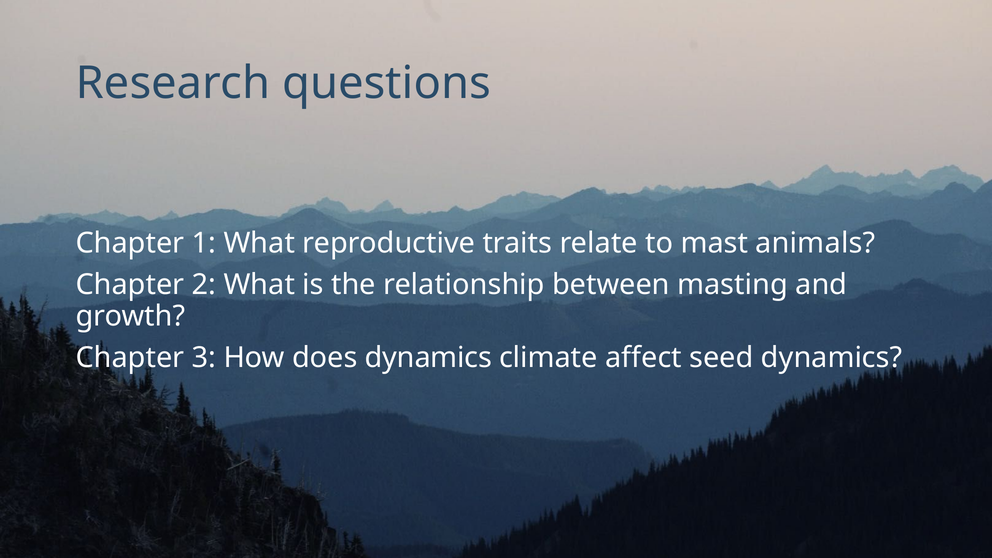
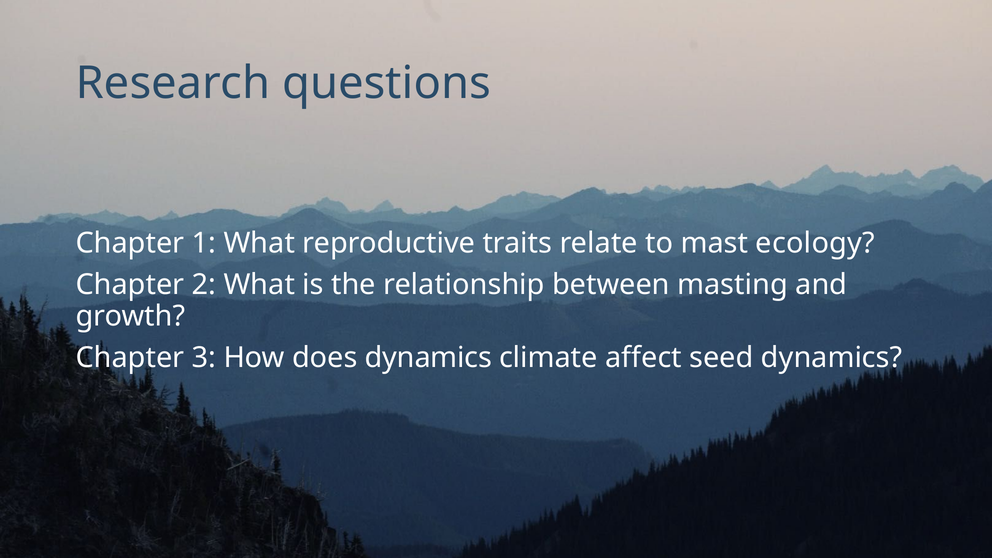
animals: animals -> ecology
